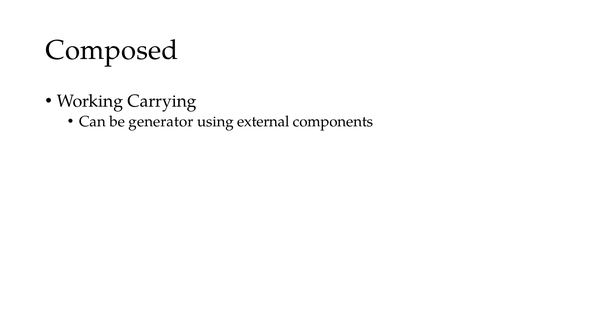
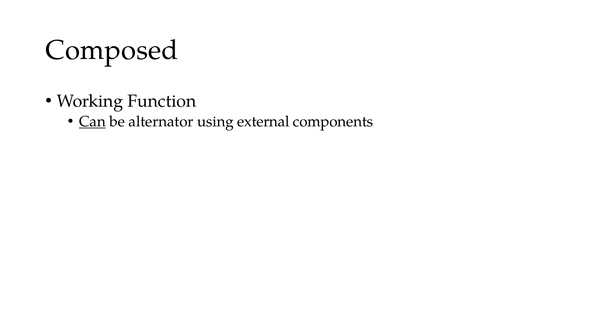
Carrying: Carrying -> Function
Can underline: none -> present
generator: generator -> alternator
